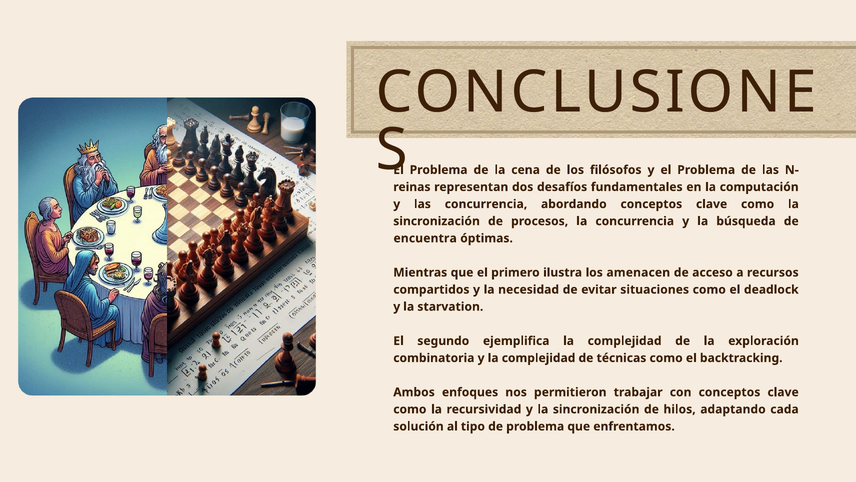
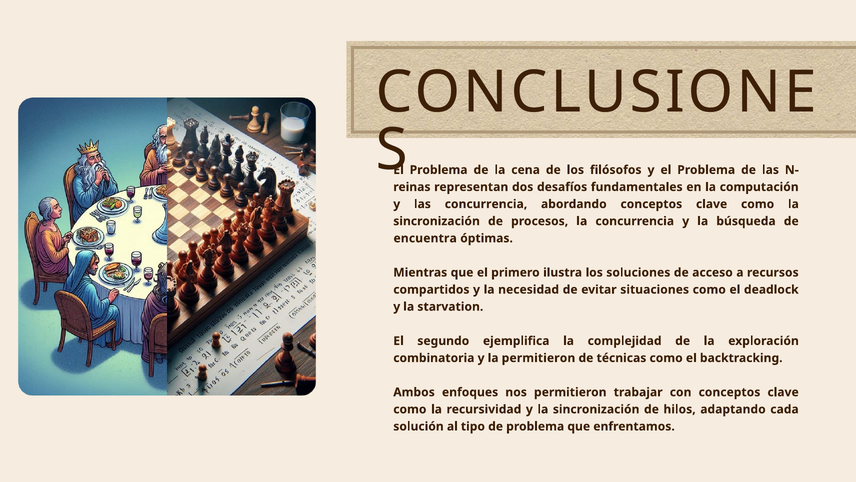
amenacen: amenacen -> soluciones
y la complejidad: complejidad -> permitieron
